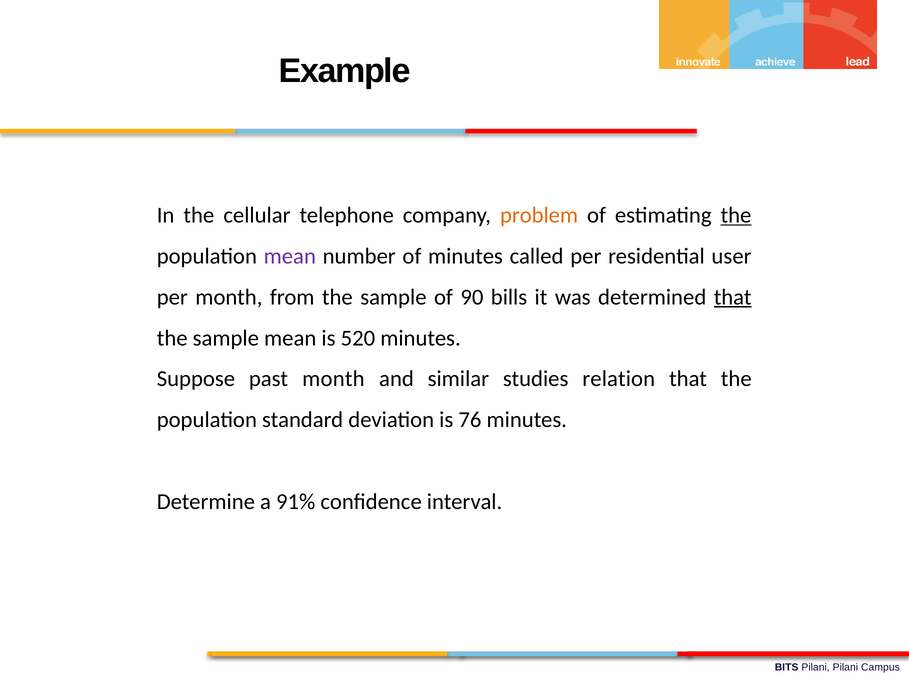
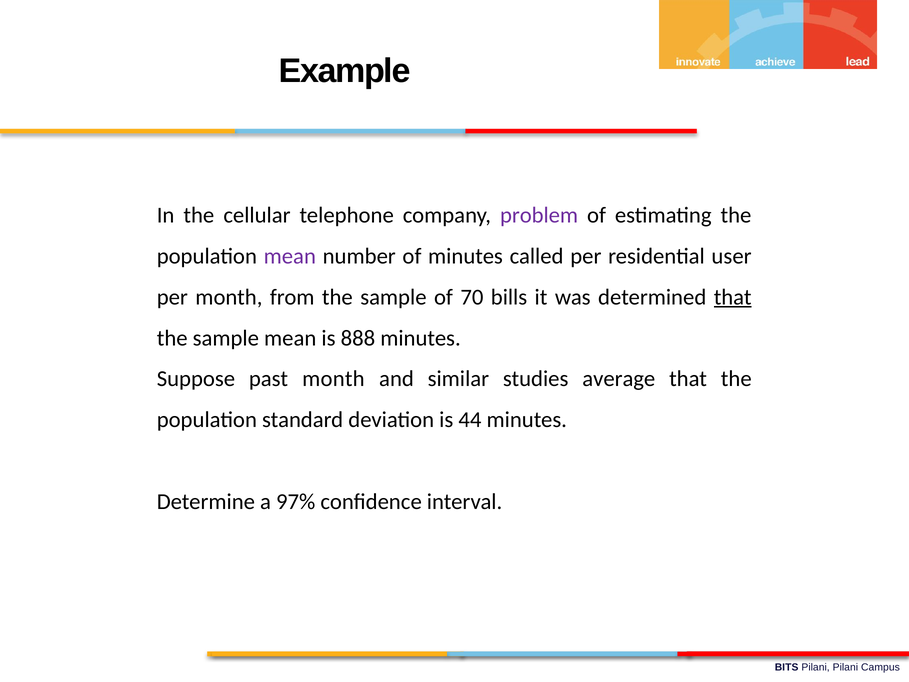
problem colour: orange -> purple
the at (736, 215) underline: present -> none
90: 90 -> 70
520: 520 -> 888
relation: relation -> average
76: 76 -> 44
91%: 91% -> 97%
